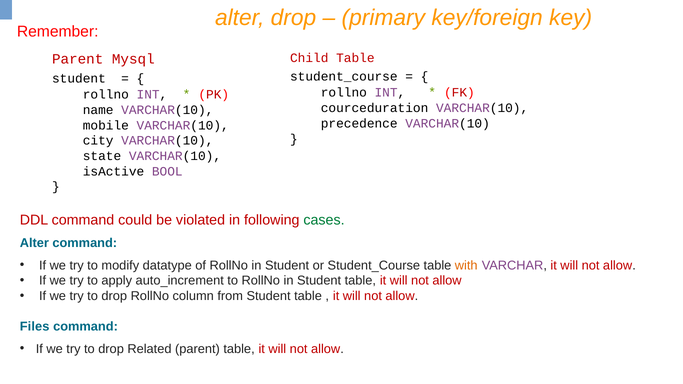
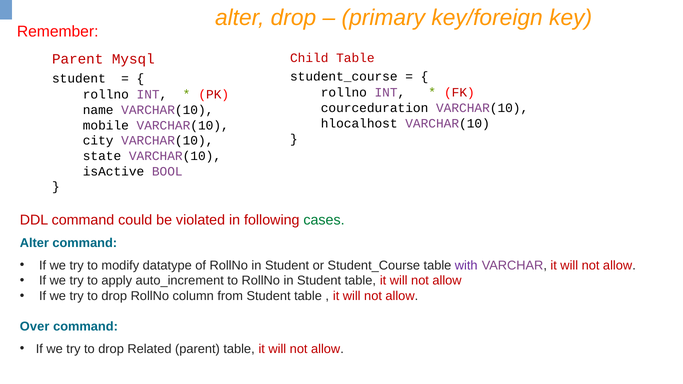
precedence: precedence -> hlocalhost
with colour: orange -> purple
Files: Files -> Over
